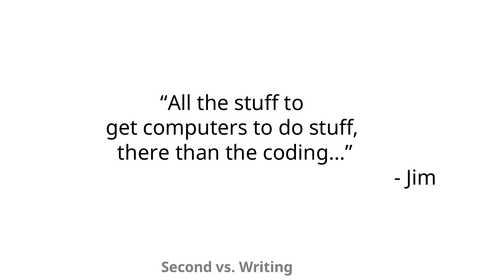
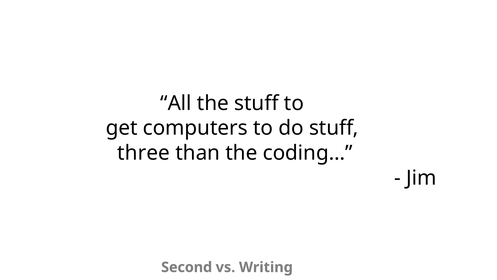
there: there -> three
